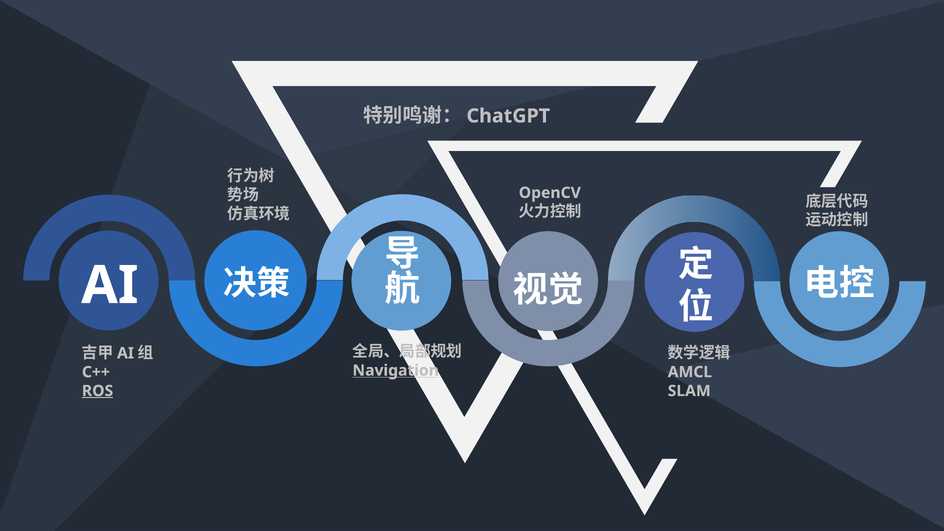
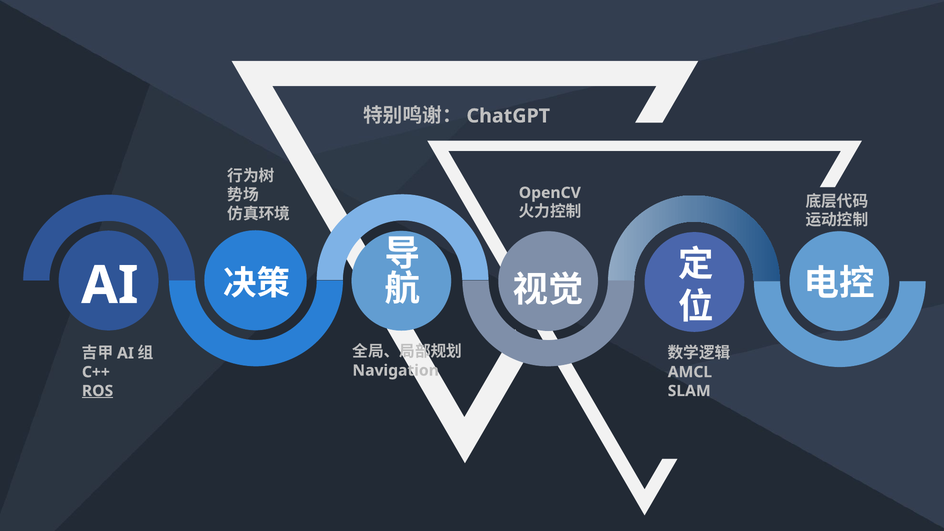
Navigation underline: present -> none
